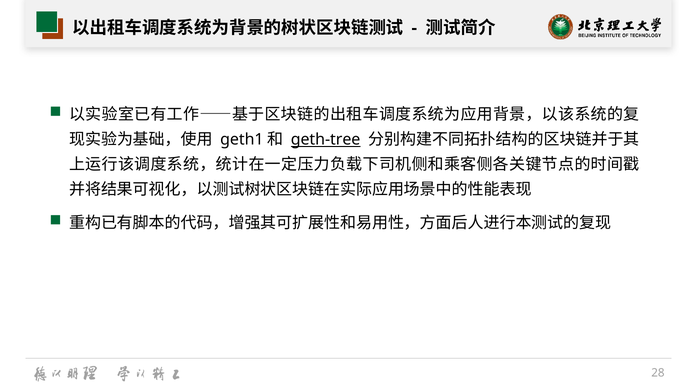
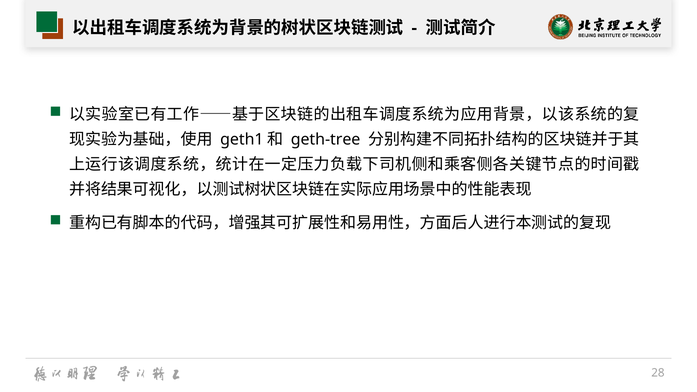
geth-tree underline: present -> none
